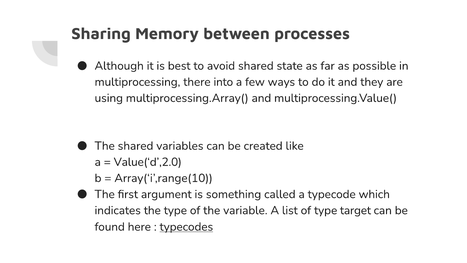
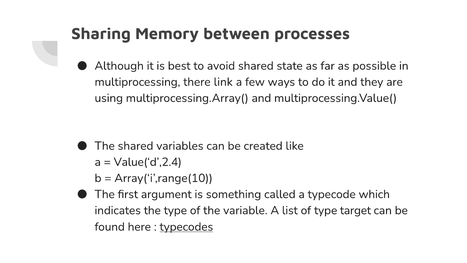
into: into -> link
Value(‘d’,2.0: Value(‘d’,2.0 -> Value(‘d’,2.4
